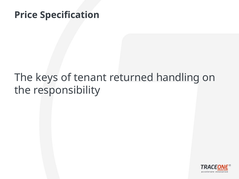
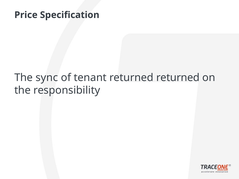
keys: keys -> sync
returned handling: handling -> returned
